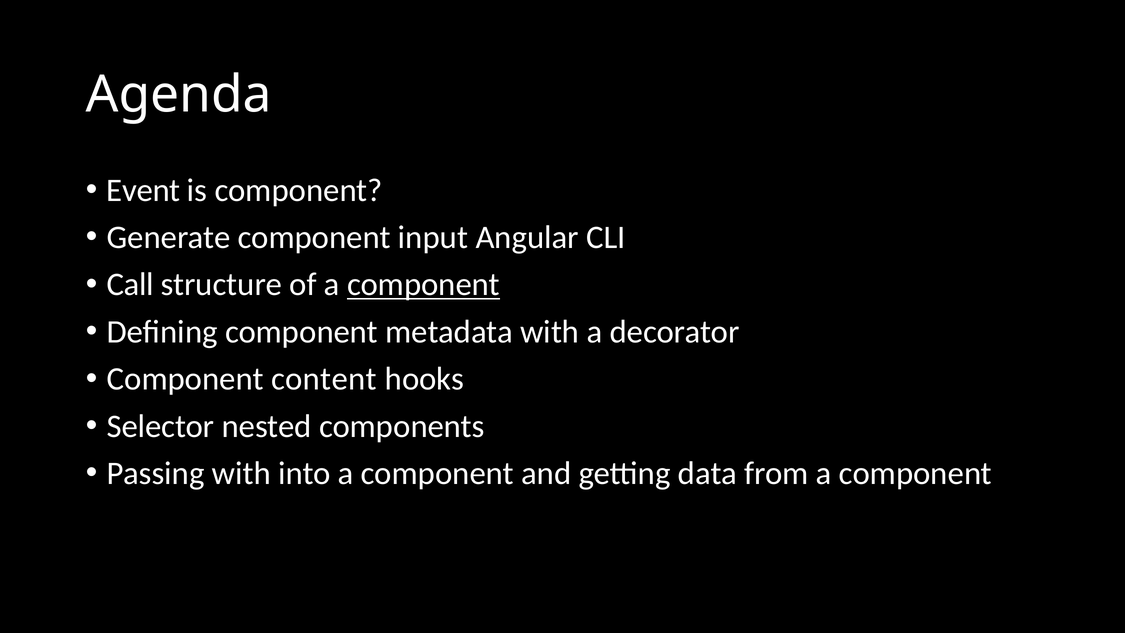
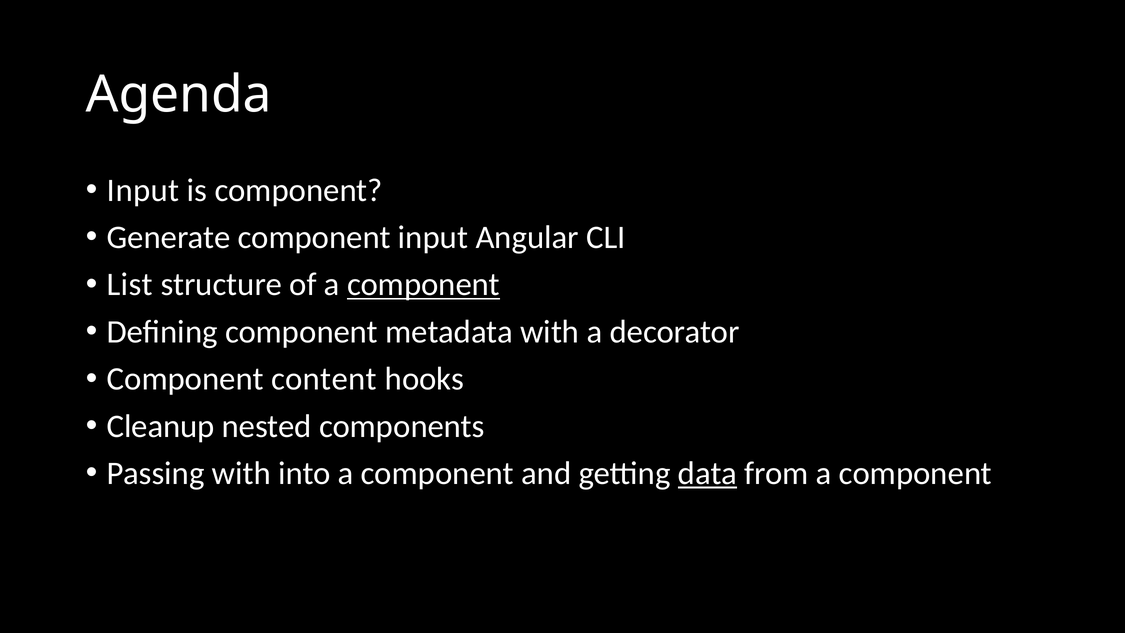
Event at (143, 190): Event -> Input
Call: Call -> List
Selector: Selector -> Cleanup
data underline: none -> present
